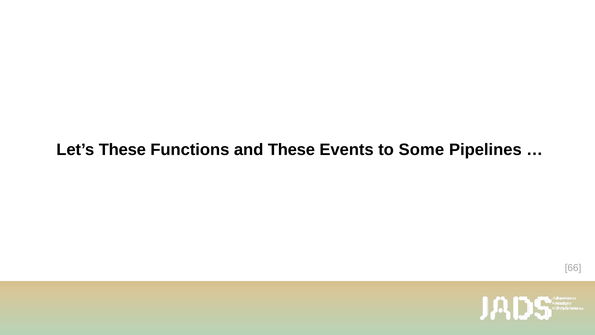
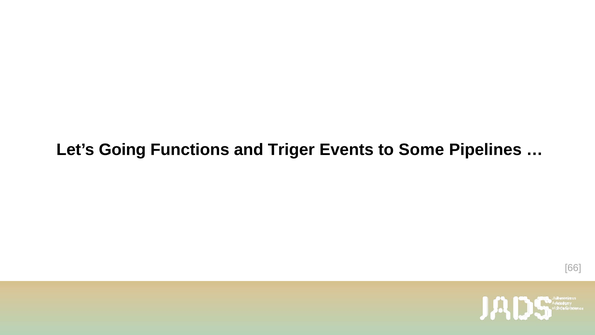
Let’s These: These -> Going
and These: These -> Triger
